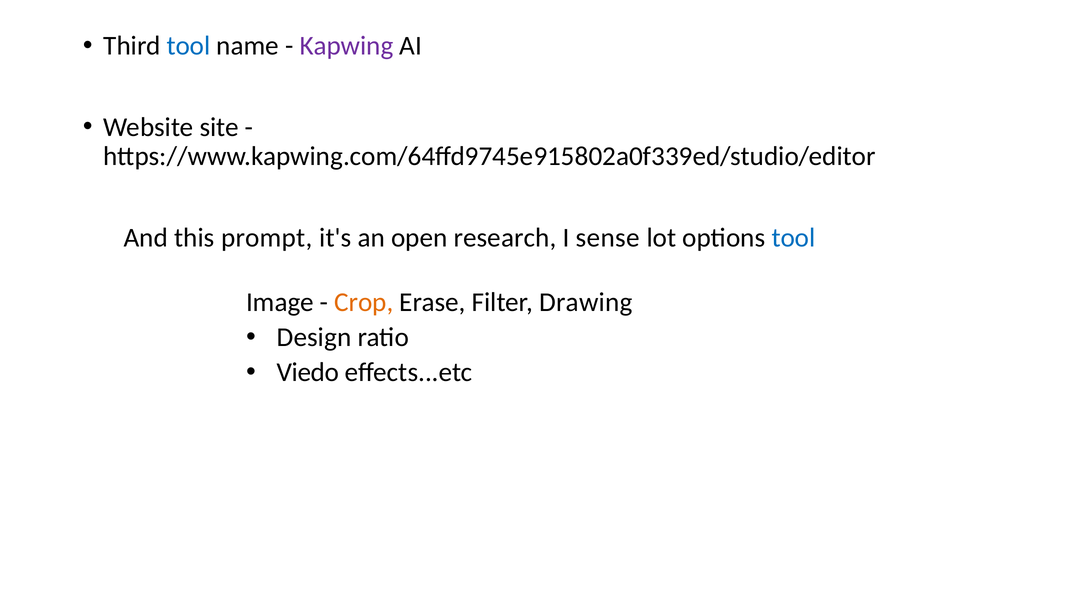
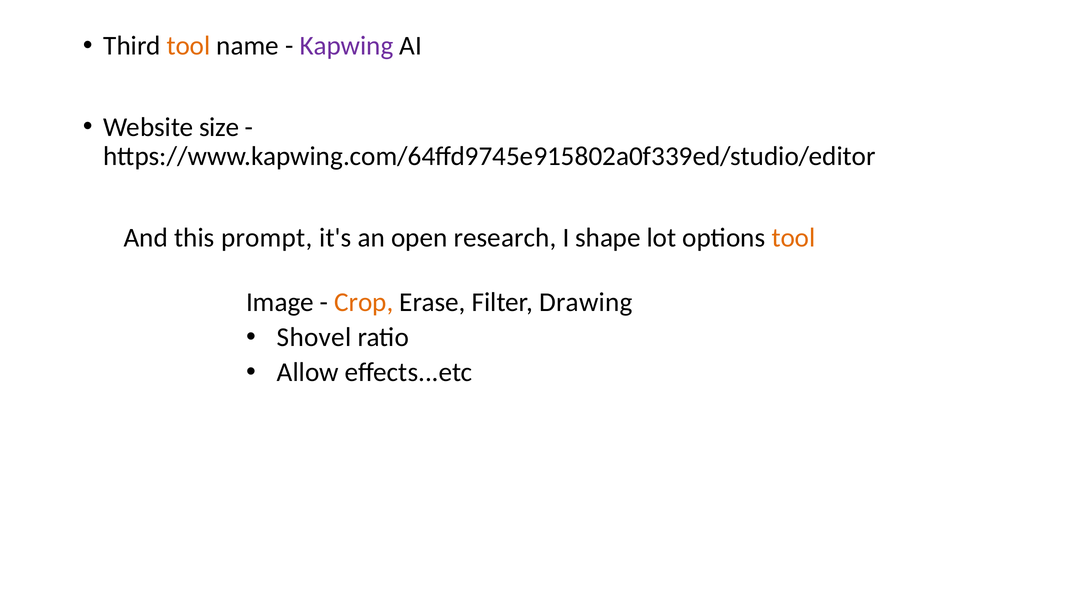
tool at (188, 46) colour: blue -> orange
site: site -> size
sense: sense -> shape
tool at (793, 238) colour: blue -> orange
Design: Design -> Shovel
Viedo: Viedo -> Allow
